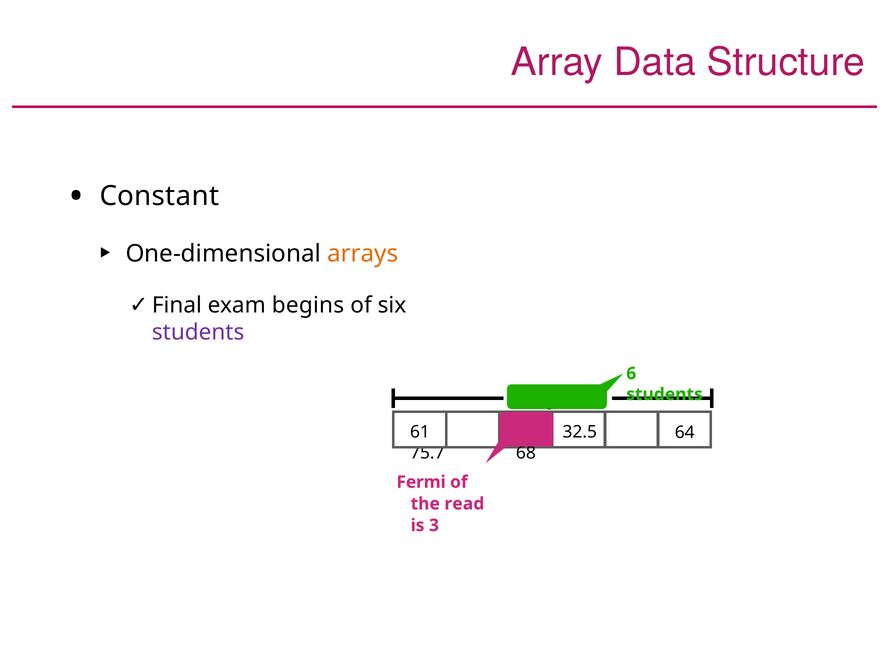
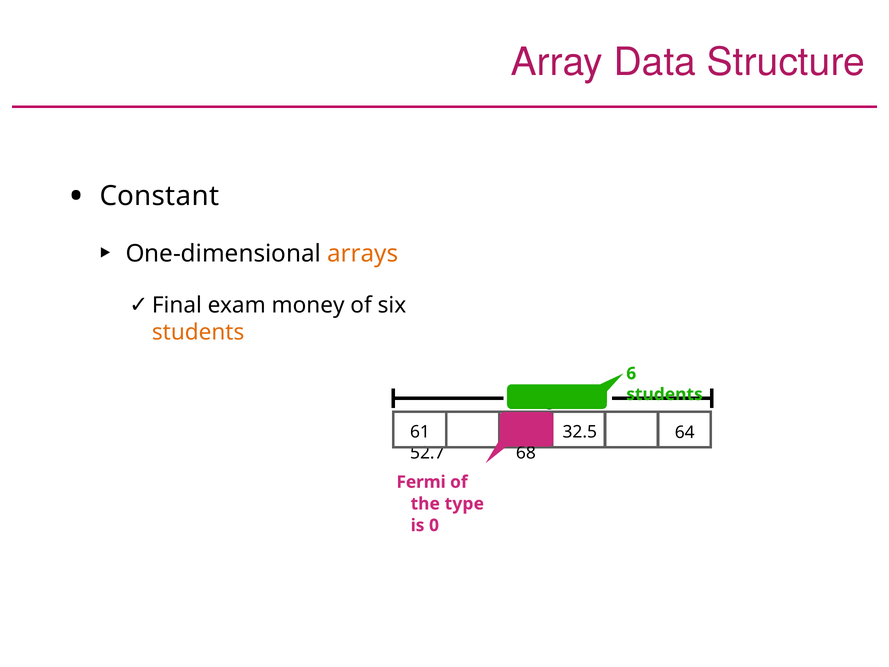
begins: begins -> money
students at (198, 332) colour: purple -> orange
75.7: 75.7 -> 52.7
read: read -> type
3: 3 -> 0
